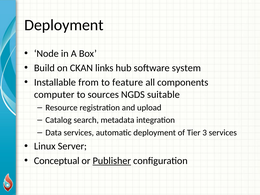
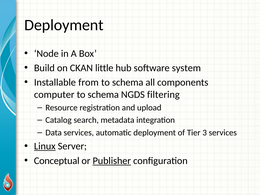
links: links -> little
feature at (128, 82): feature -> schema
sources at (103, 95): sources -> schema
suitable: suitable -> filtering
Linux underline: none -> present
